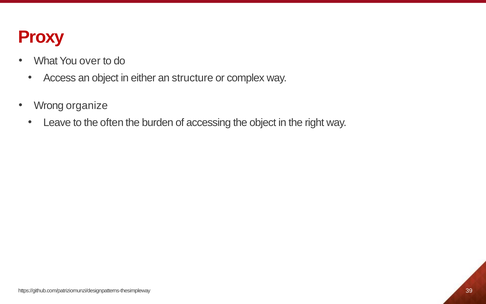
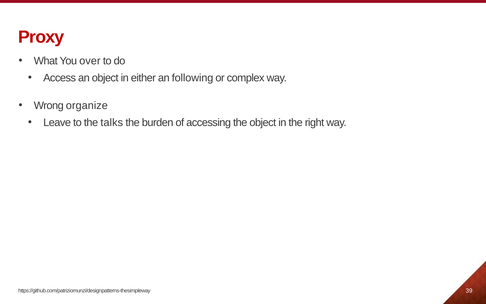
structure: structure -> following
often: often -> talks
